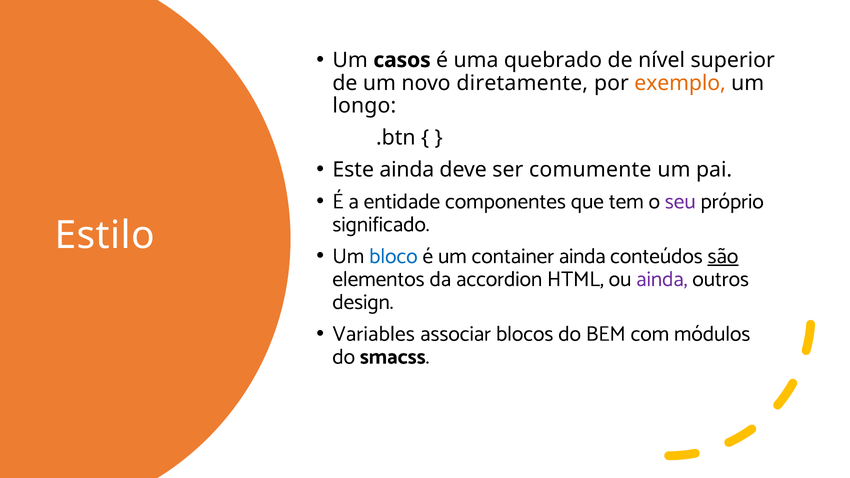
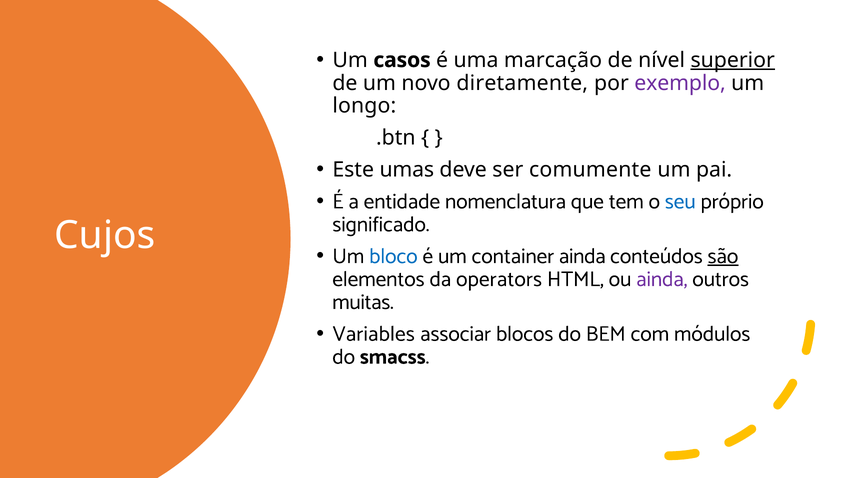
quebrado: quebrado -> marcação
superior underline: none -> present
exemplo colour: orange -> purple
Este ainda: ainda -> umas
componentes: componentes -> nomenclatura
seu colour: purple -> blue
Estilo: Estilo -> Cujos
accordion: accordion -> operators
design: design -> muitas
